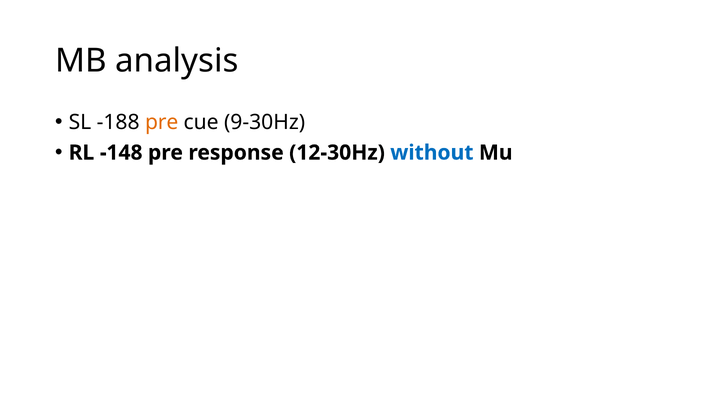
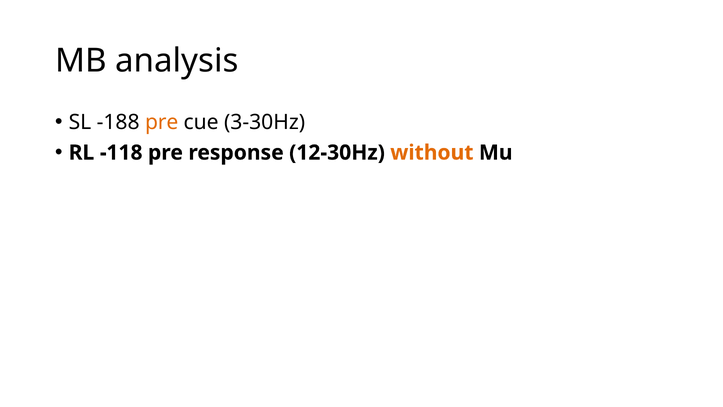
9-30Hz: 9-30Hz -> 3-30Hz
-148: -148 -> -118
without colour: blue -> orange
